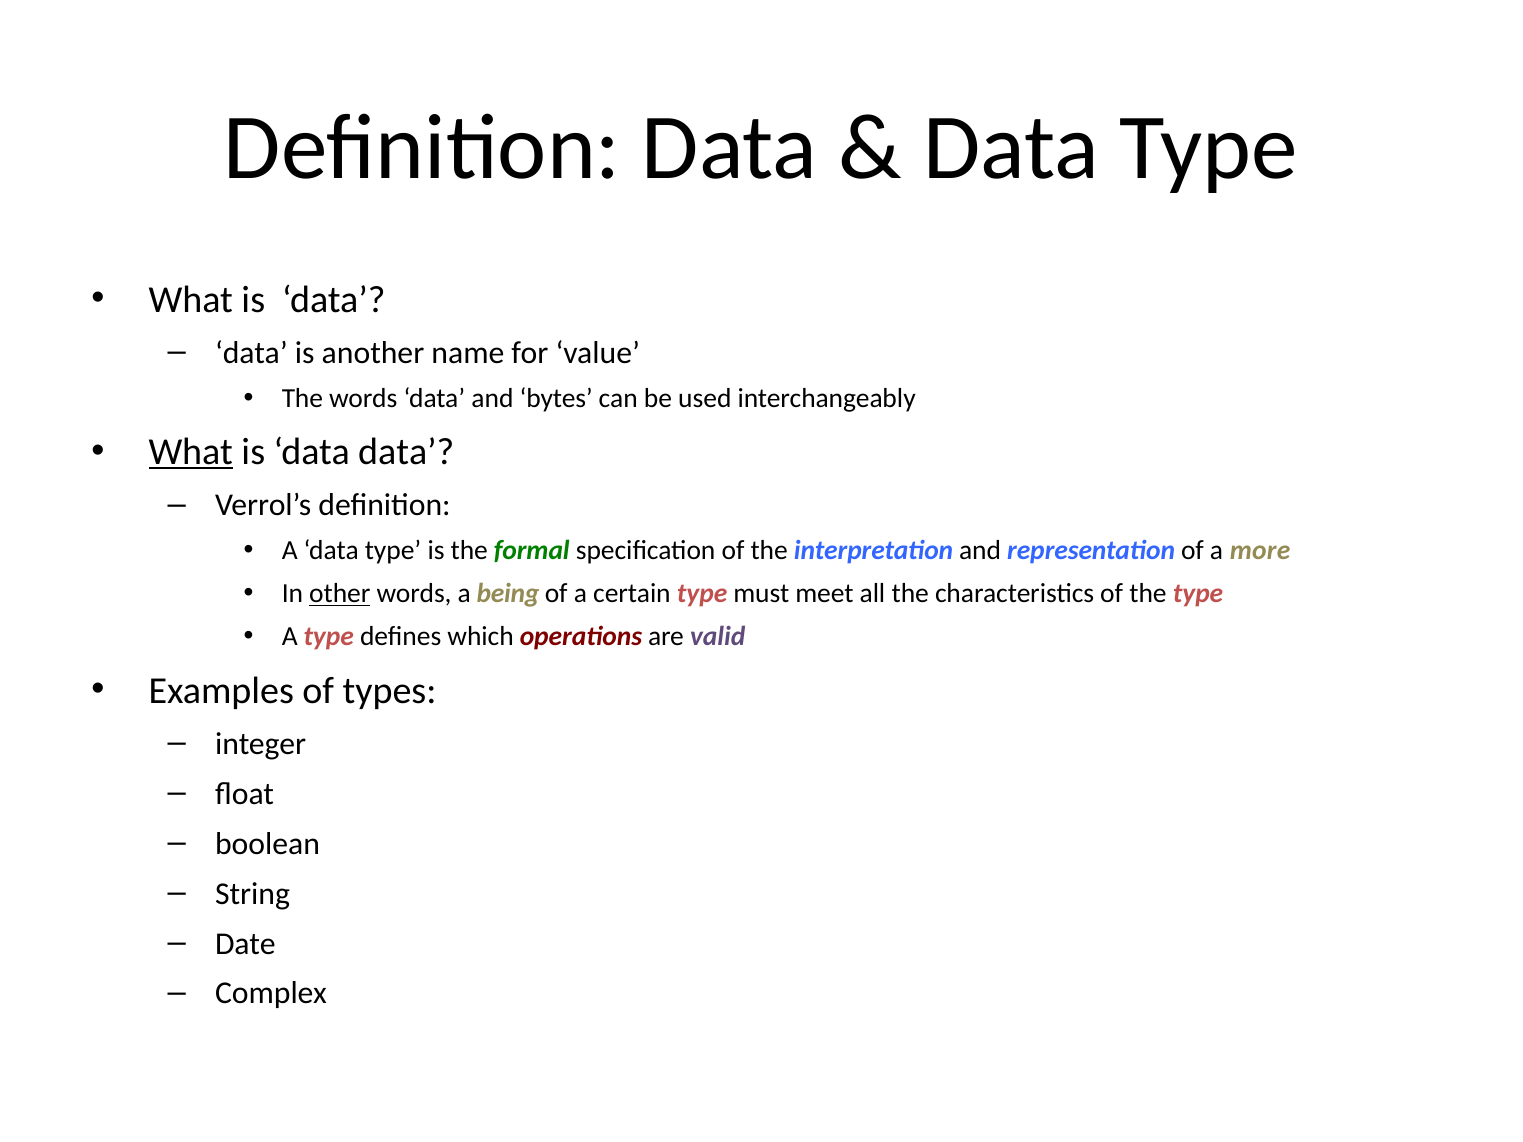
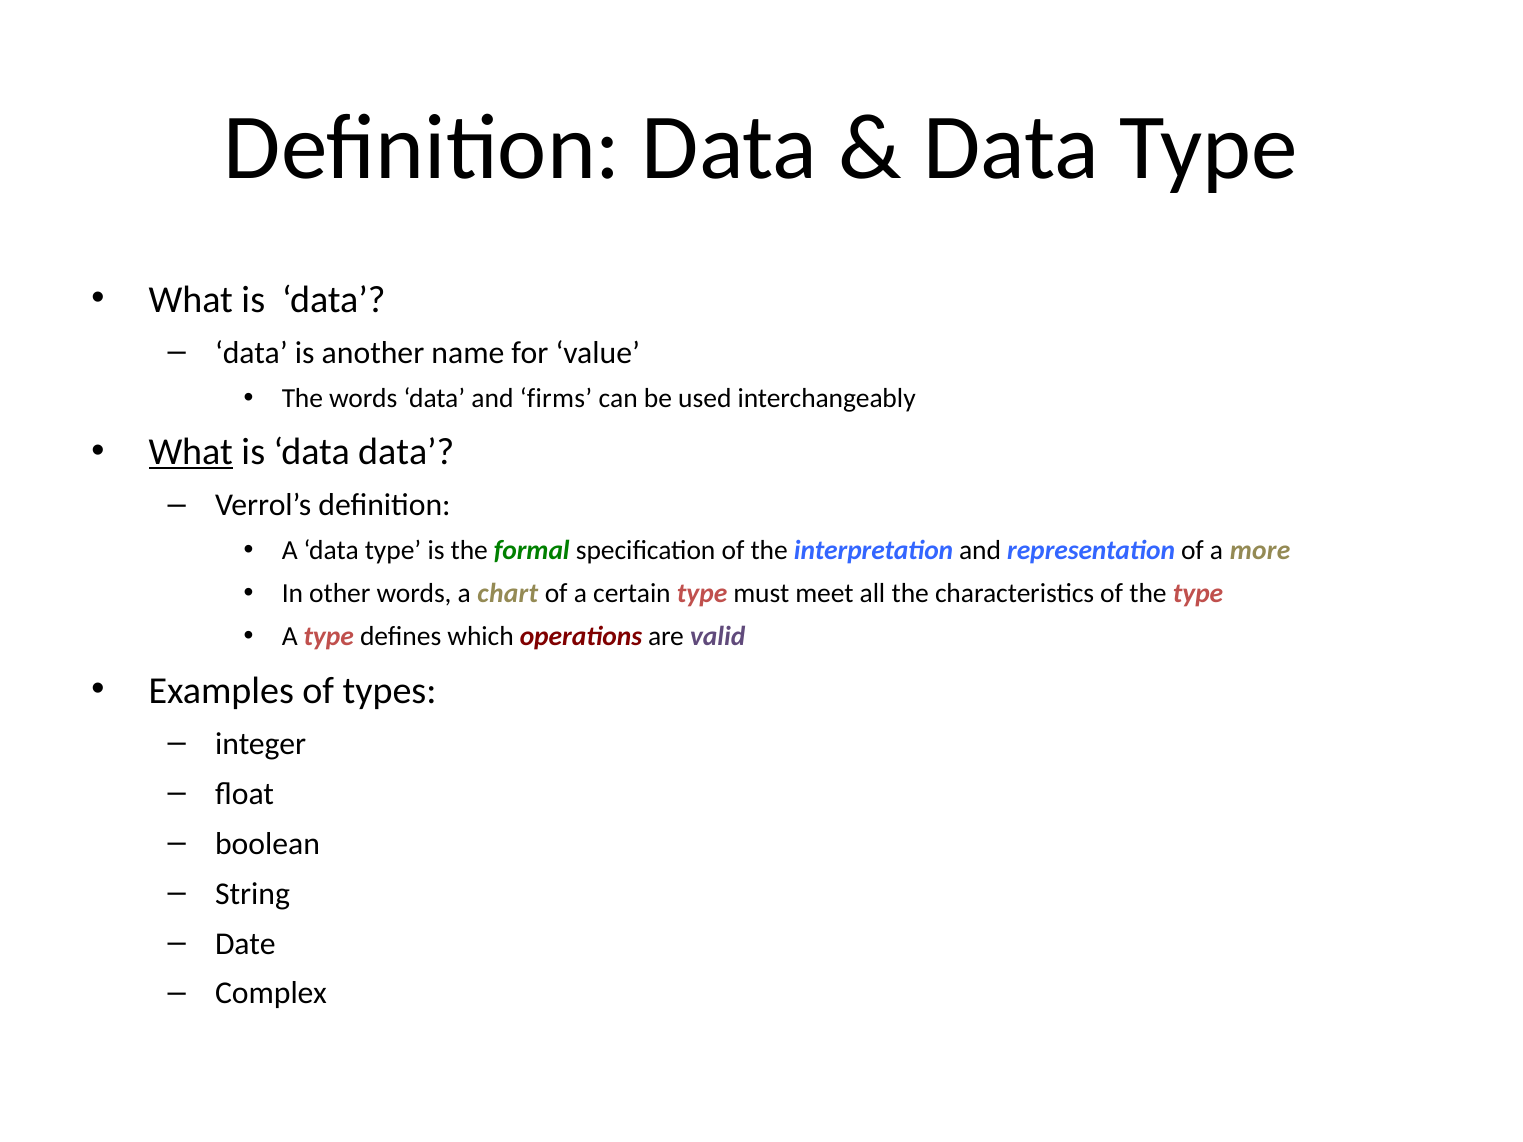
bytes: bytes -> firms
other underline: present -> none
being: being -> chart
